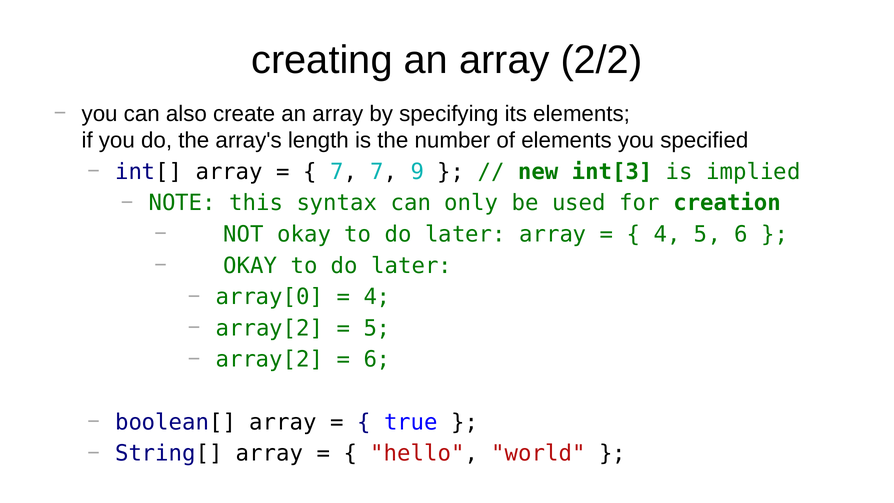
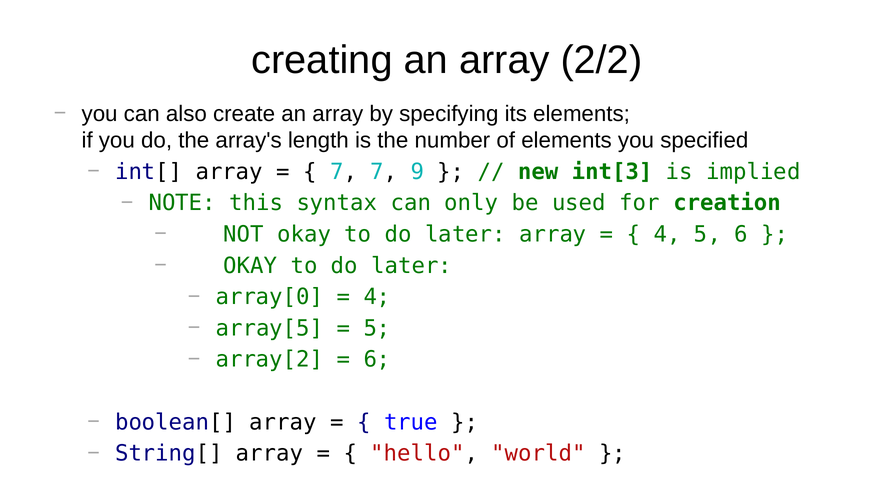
array[2 at (269, 328): array[2 -> array[5
